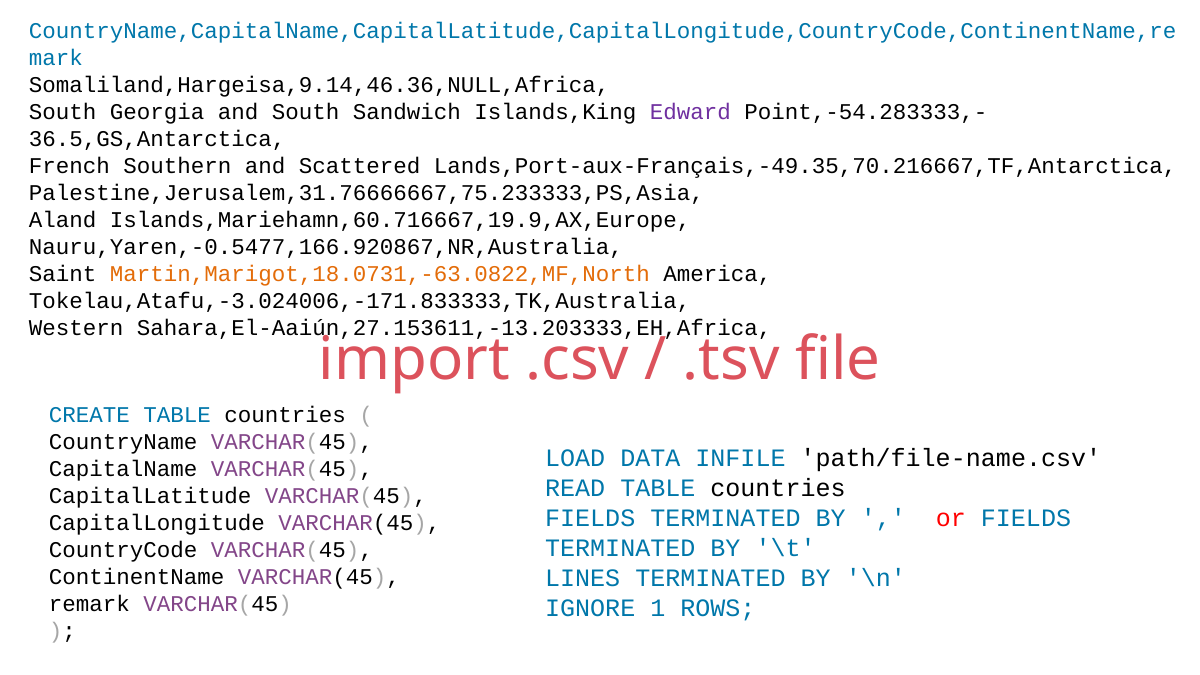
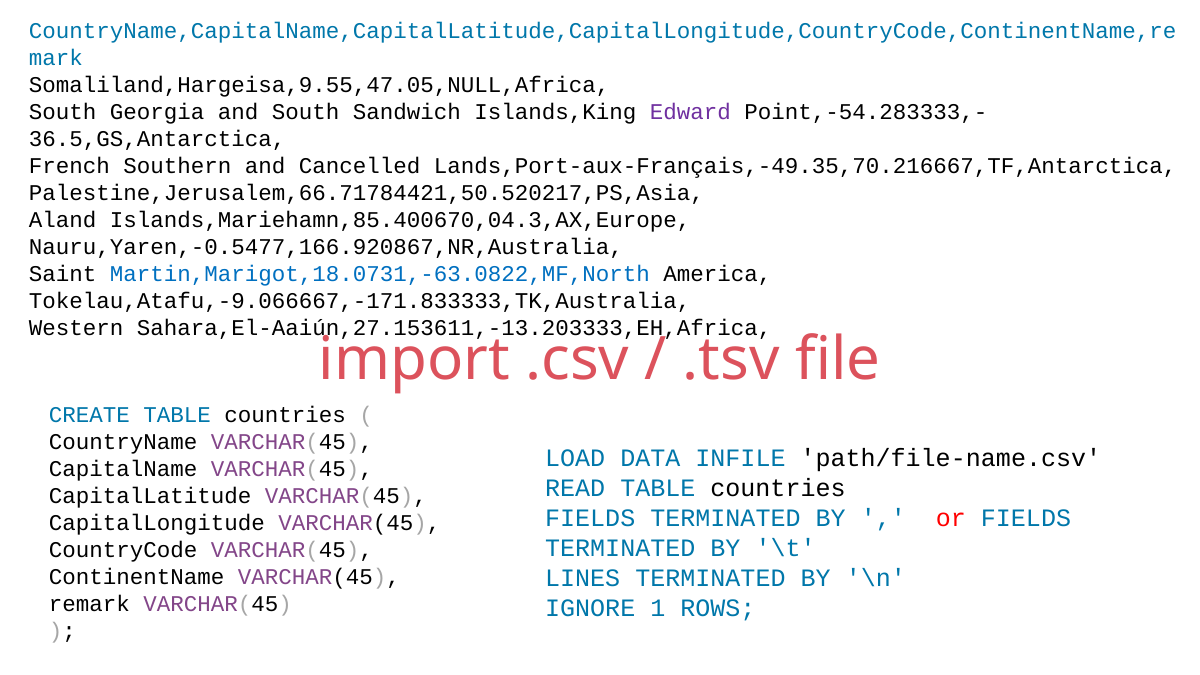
Somaliland,Hargeisa,9.14,46.36,NULL,Africa: Somaliland,Hargeisa,9.14,46.36,NULL,Africa -> Somaliland,Hargeisa,9.55,47.05,NULL,Africa
Scattered: Scattered -> Cancelled
Palestine,Jerusalem,31.76666667,75.233333,PS,Asia: Palestine,Jerusalem,31.76666667,75.233333,PS,Asia -> Palestine,Jerusalem,66.71784421,50.520217,PS,Asia
Islands,Mariehamn,60.716667,19.9,AX,Europe: Islands,Mariehamn,60.716667,19.9,AX,Europe -> Islands,Mariehamn,85.400670,04.3,AX,Europe
Martin,Marigot,18.0731,-63.0822,MF,North colour: orange -> blue
Tokelau,Atafu,-3.024006,-171.833333,TK,Australia: Tokelau,Atafu,-3.024006,-171.833333,TK,Australia -> Tokelau,Atafu,-9.066667,-171.833333,TK,Australia
